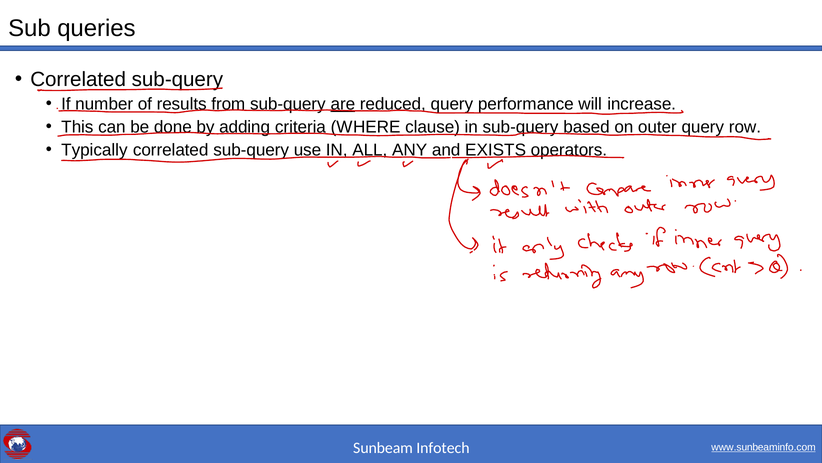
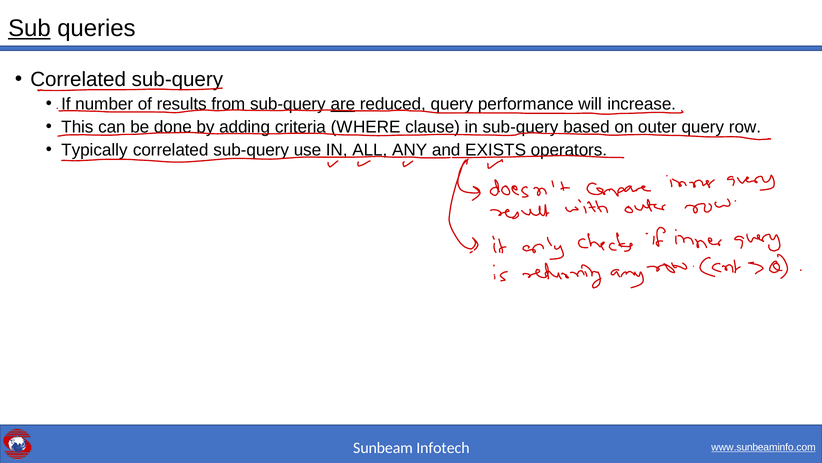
Sub underline: none -> present
